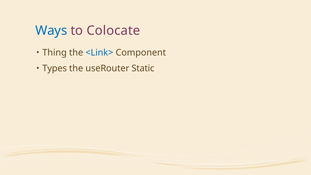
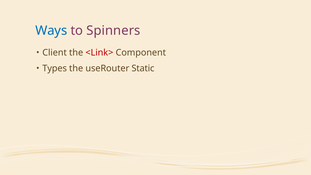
Colocate: Colocate -> Spinners
Thing: Thing -> Client
<Link> colour: blue -> red
